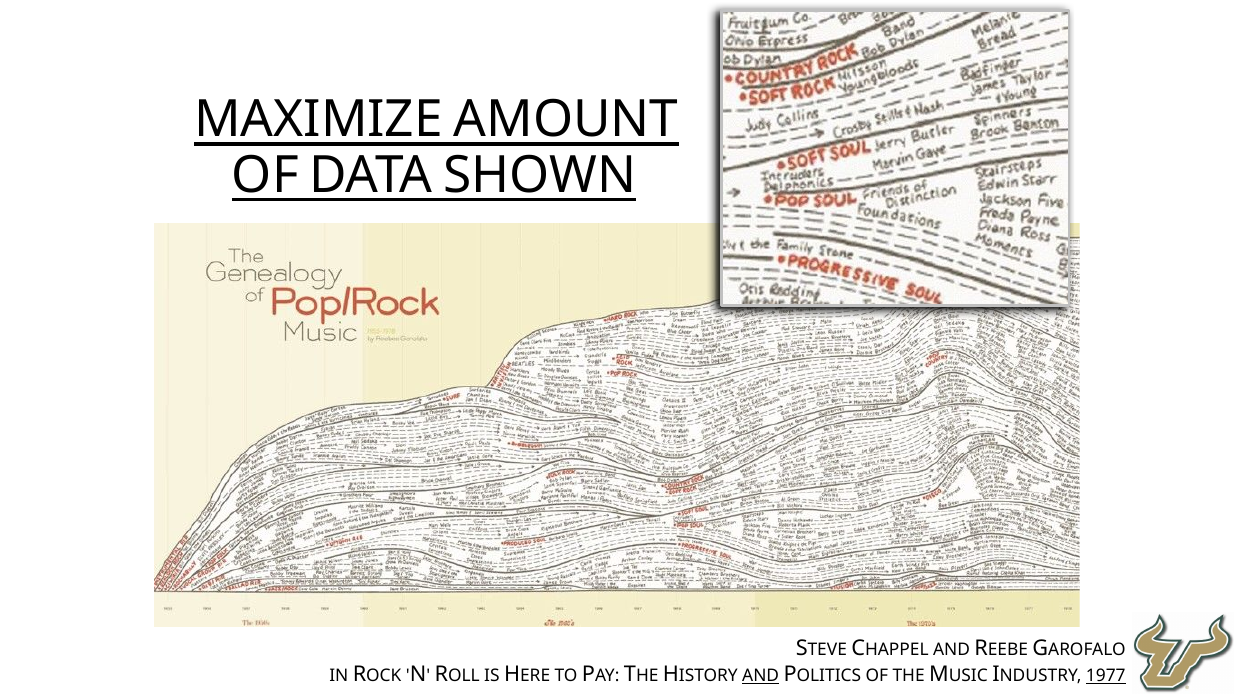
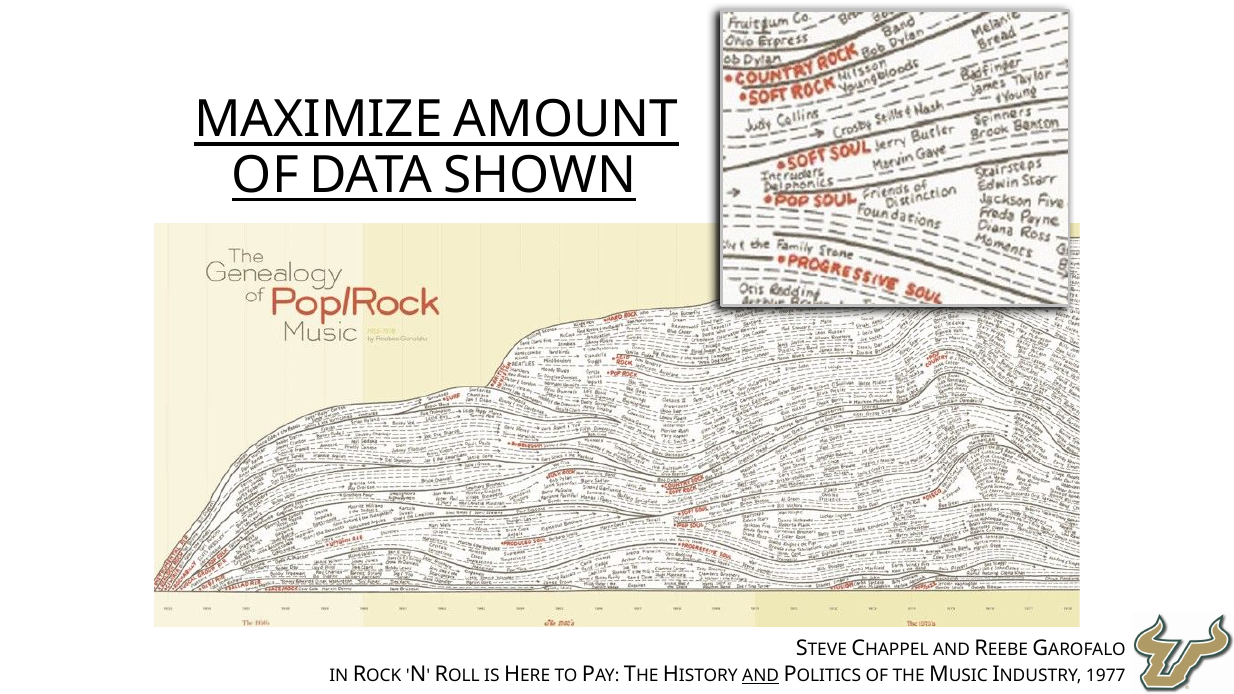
1977 underline: present -> none
